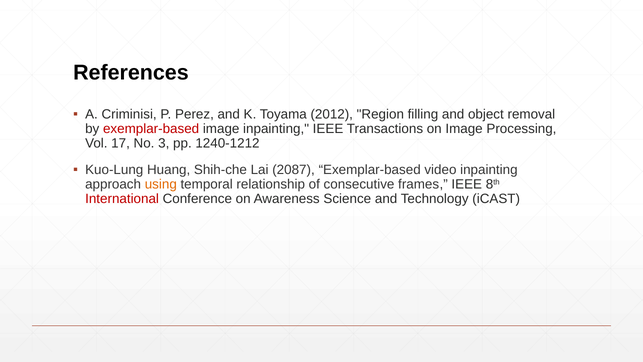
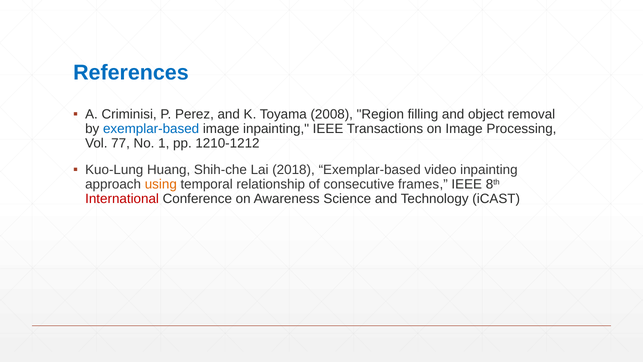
References colour: black -> blue
2012: 2012 -> 2008
exemplar-based at (151, 129) colour: red -> blue
17: 17 -> 77
3: 3 -> 1
1240-1212: 1240-1212 -> 1210-1212
2087: 2087 -> 2018
